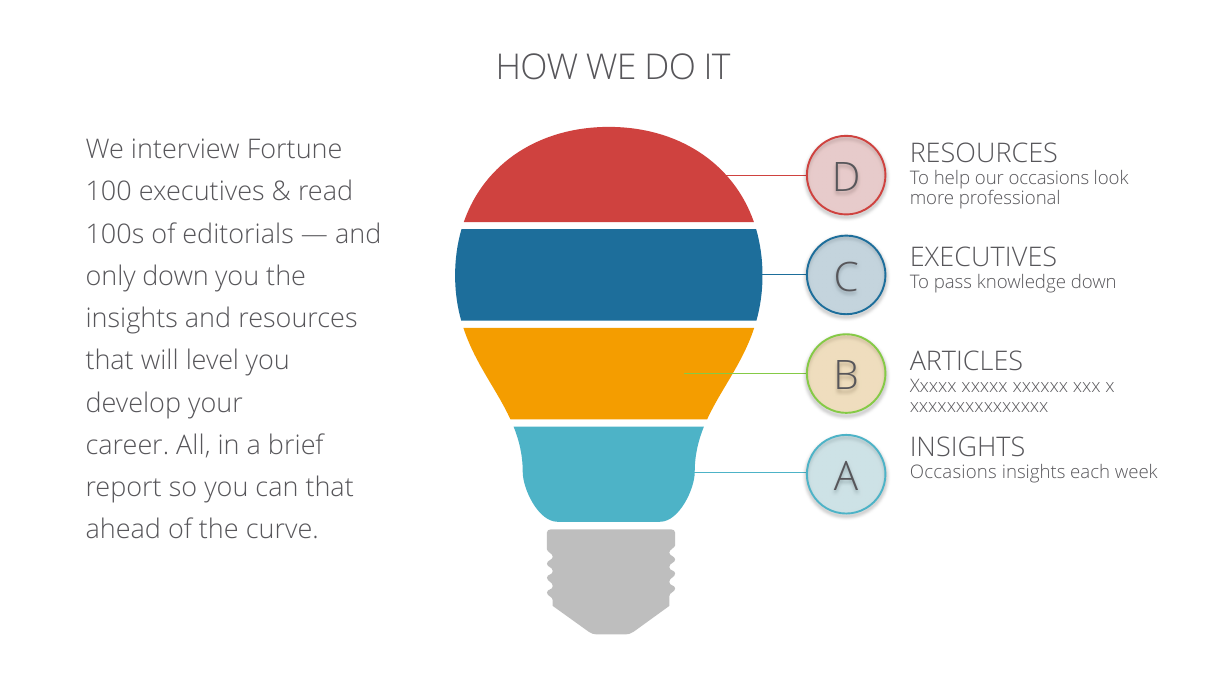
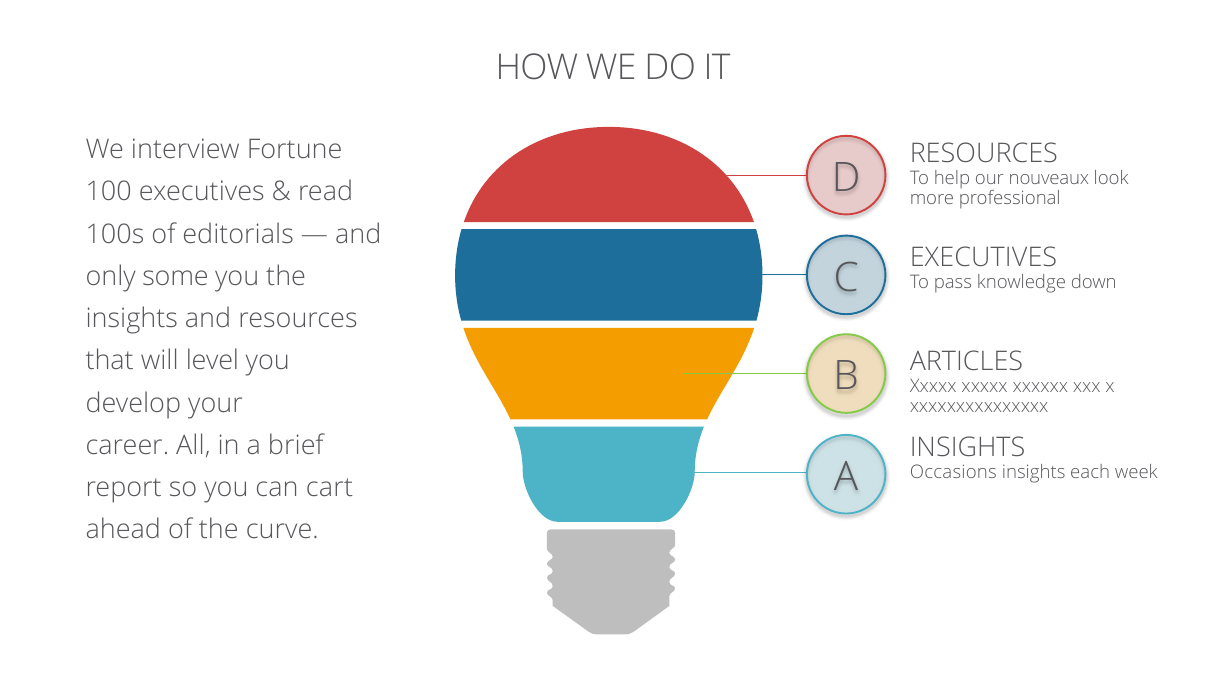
our occasions: occasions -> nouveaux
only down: down -> some
can that: that -> cart
